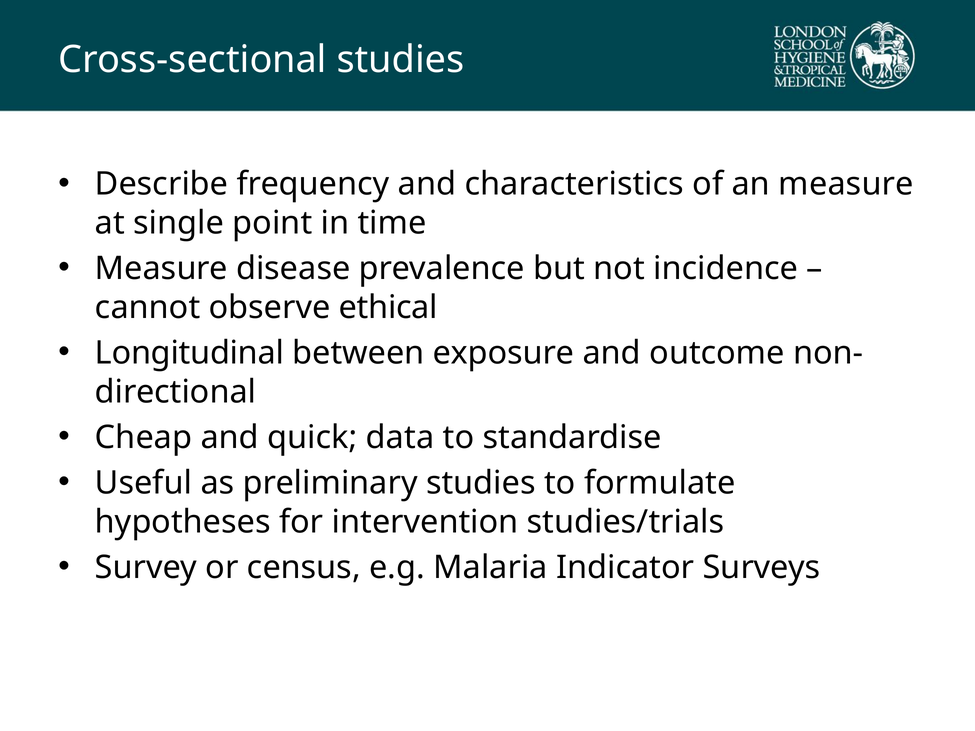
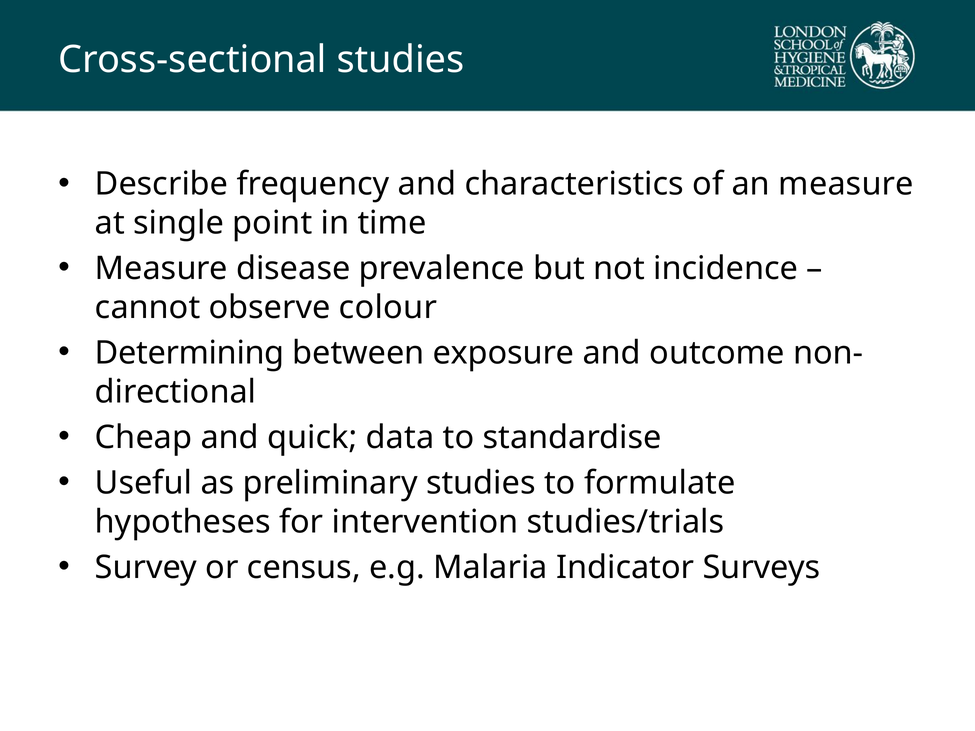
ethical: ethical -> colour
Longitudinal: Longitudinal -> Determining
